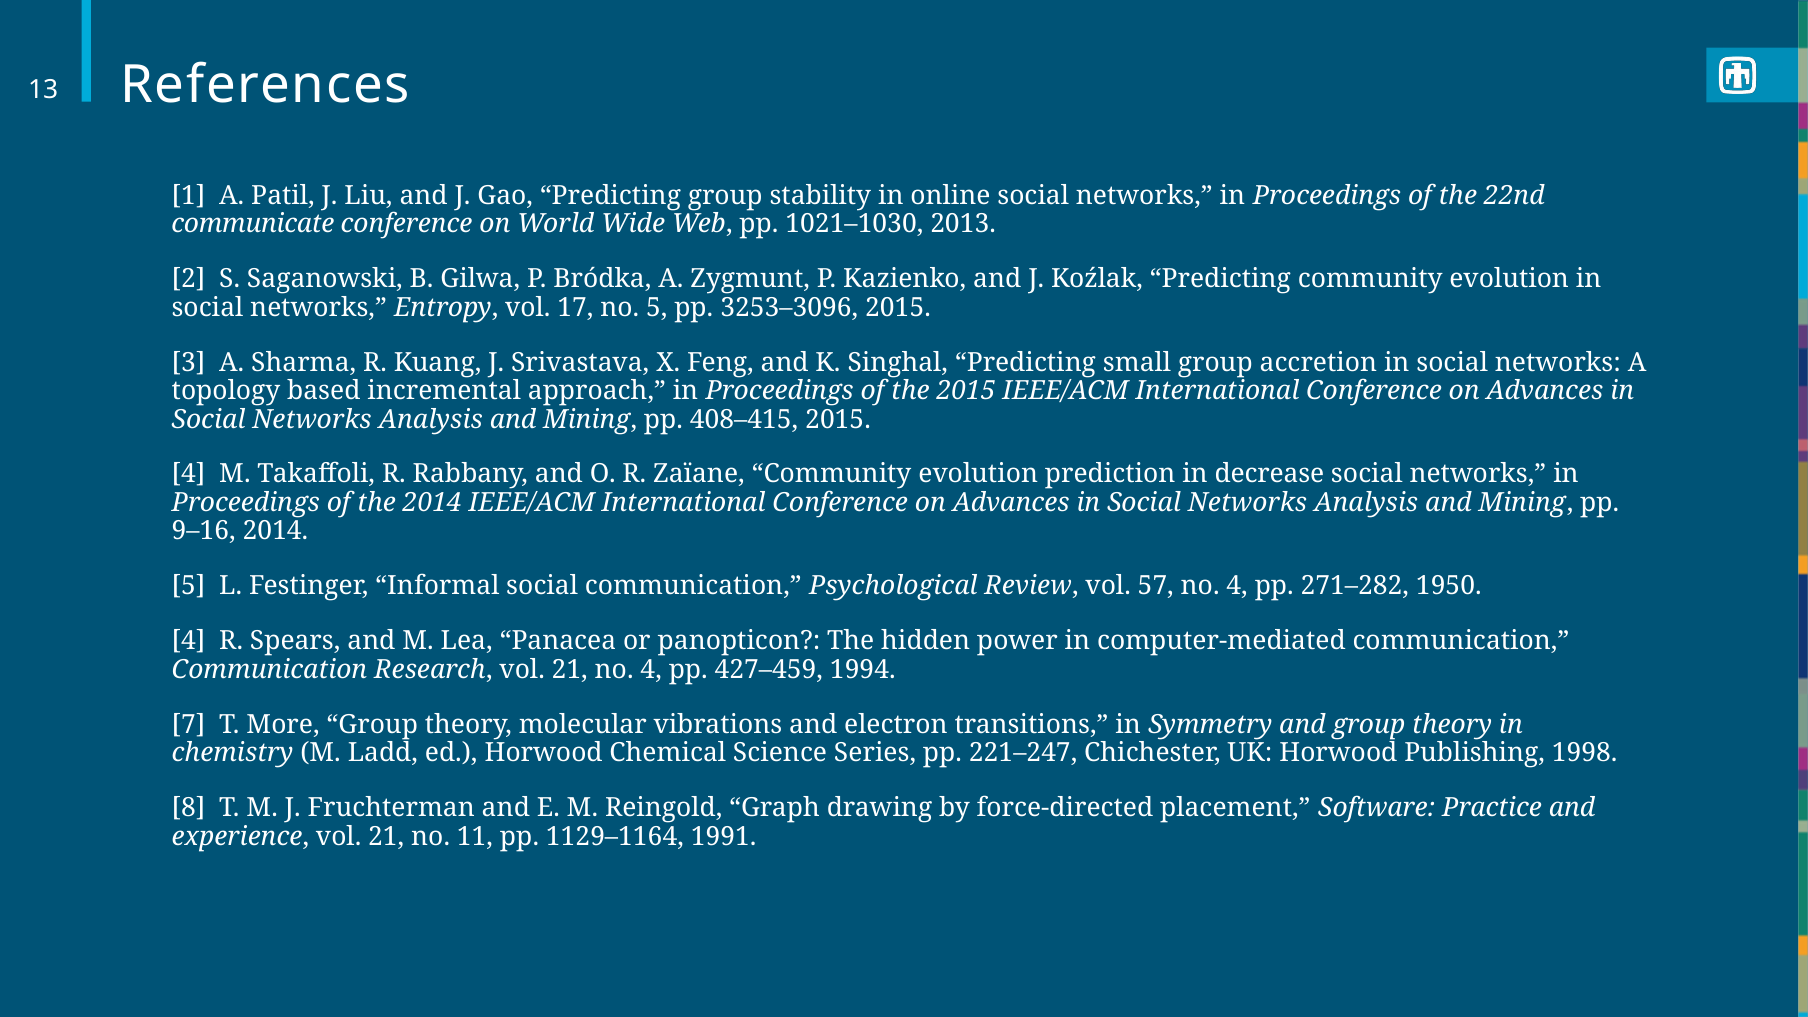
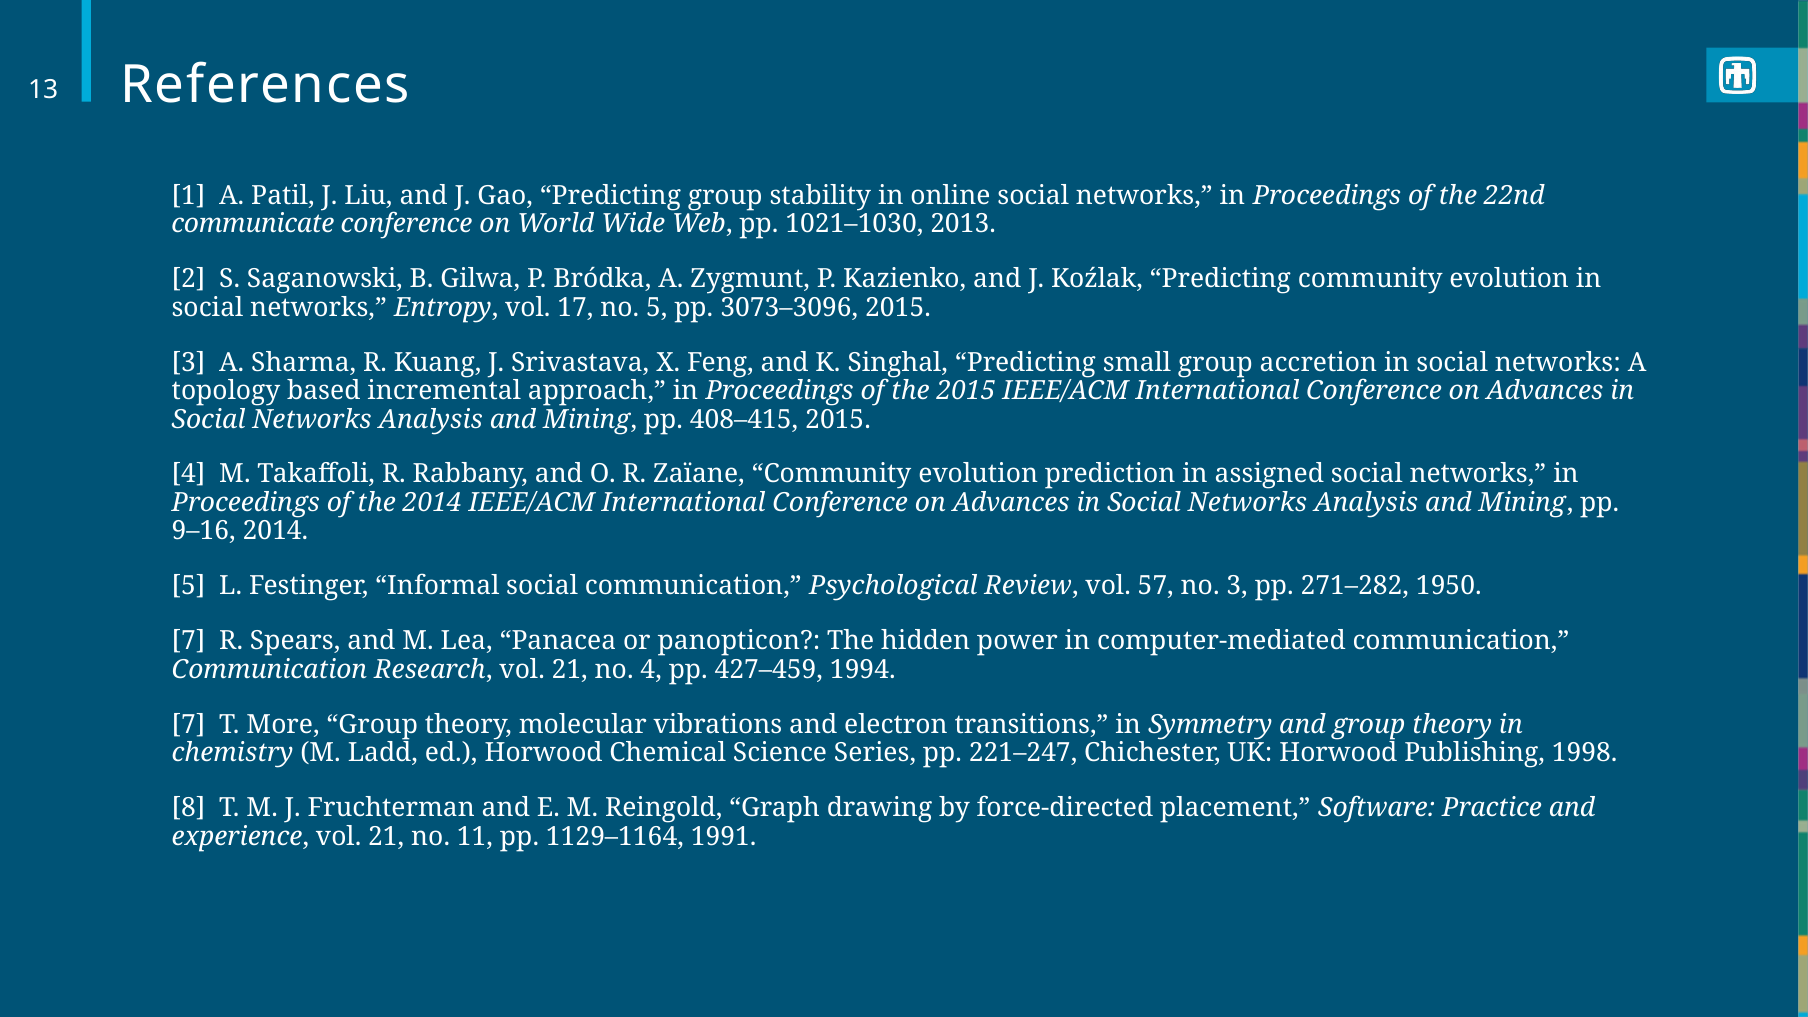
3253–3096: 3253–3096 -> 3073–3096
decrease: decrease -> assigned
57 no 4: 4 -> 3
4 at (189, 641): 4 -> 7
